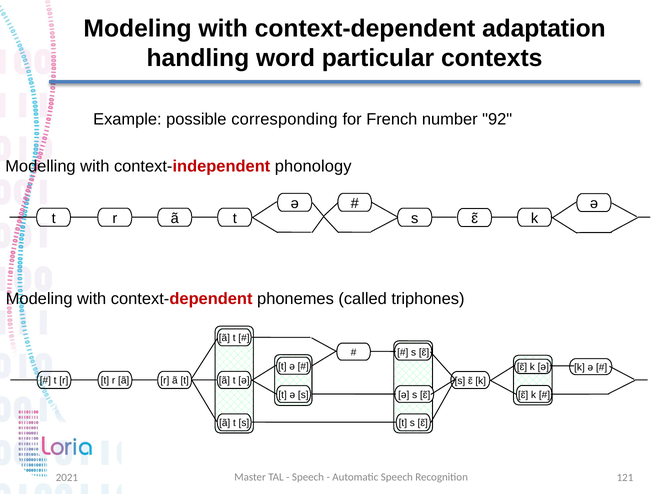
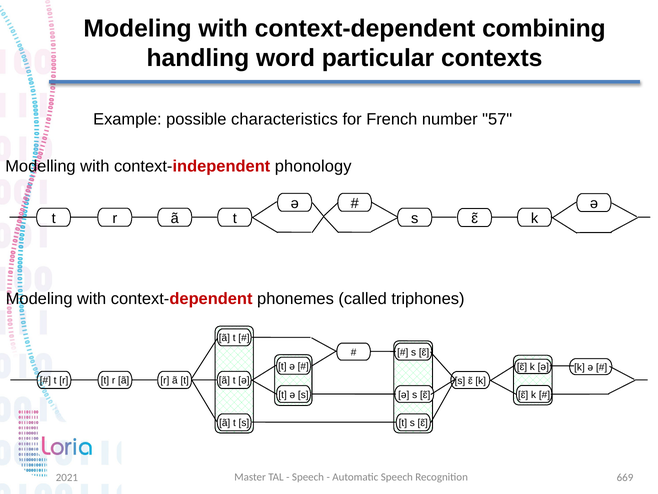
adaptation: adaptation -> combining
corresponding: corresponding -> characteristics
92: 92 -> 57
121: 121 -> 669
